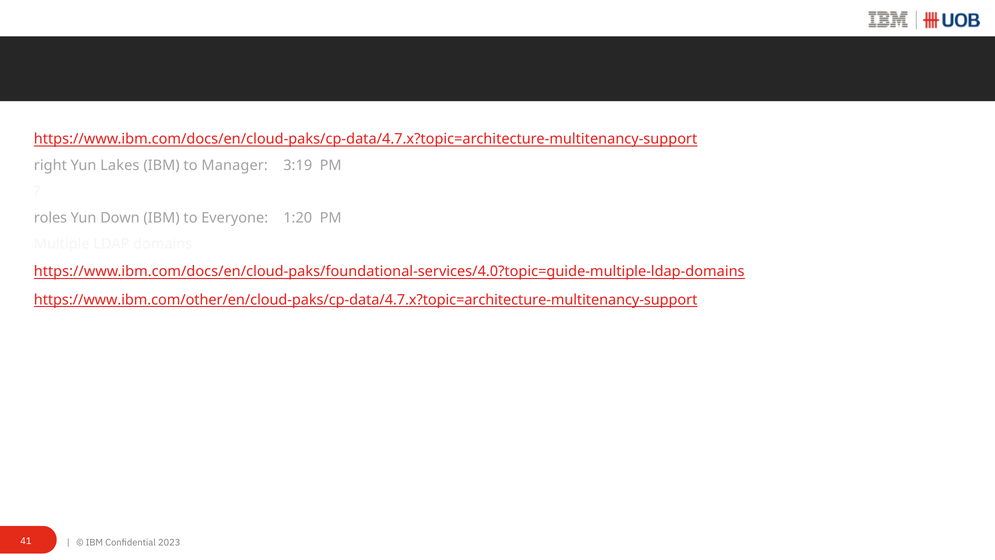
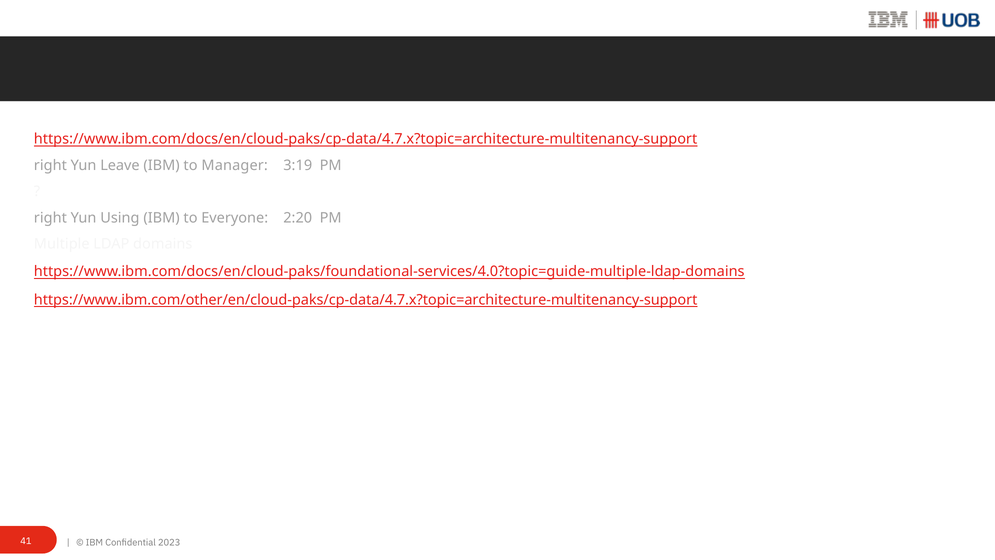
Lakes: Lakes -> Leave
roles at (50, 218): roles -> right
Down: Down -> Using
1:20: 1:20 -> 2:20
